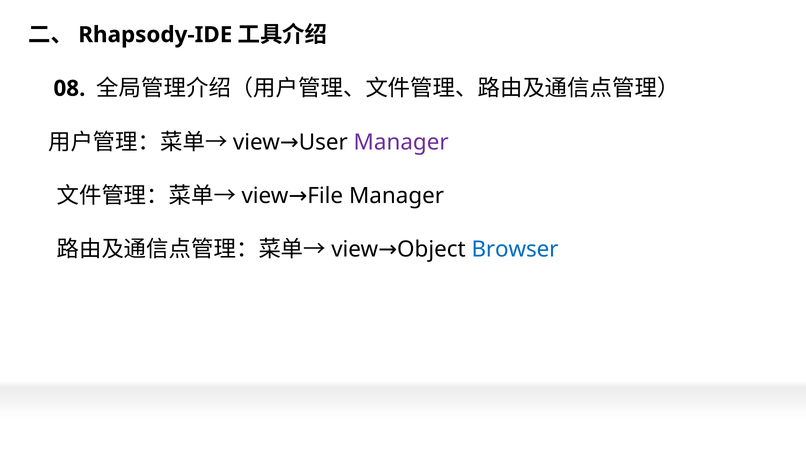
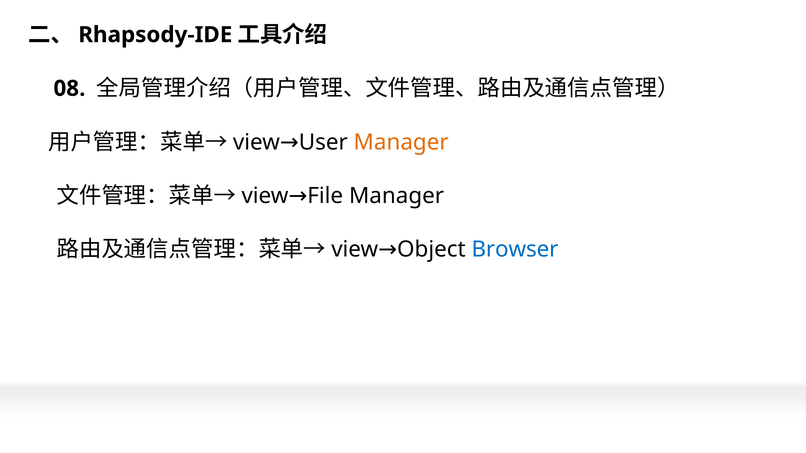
Manager at (401, 142) colour: purple -> orange
